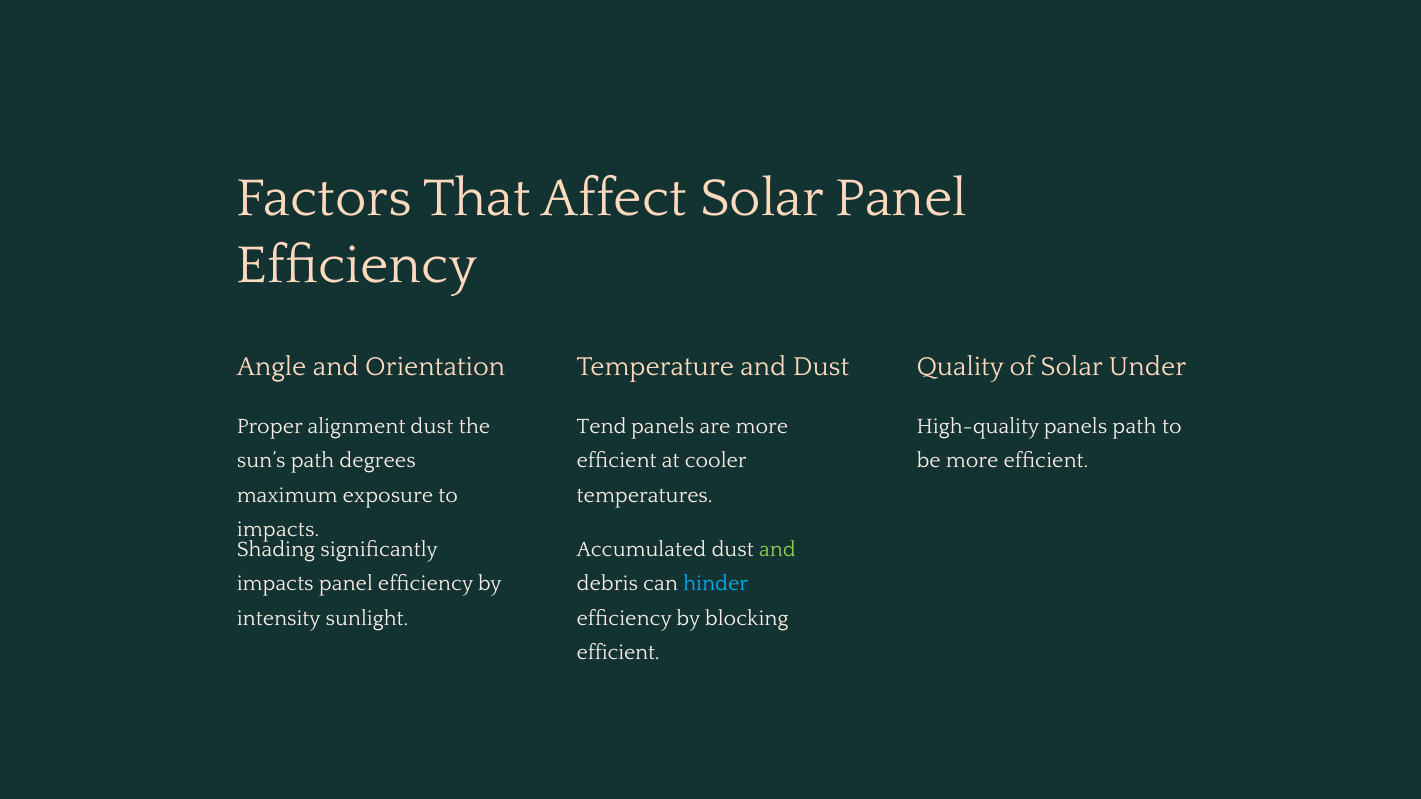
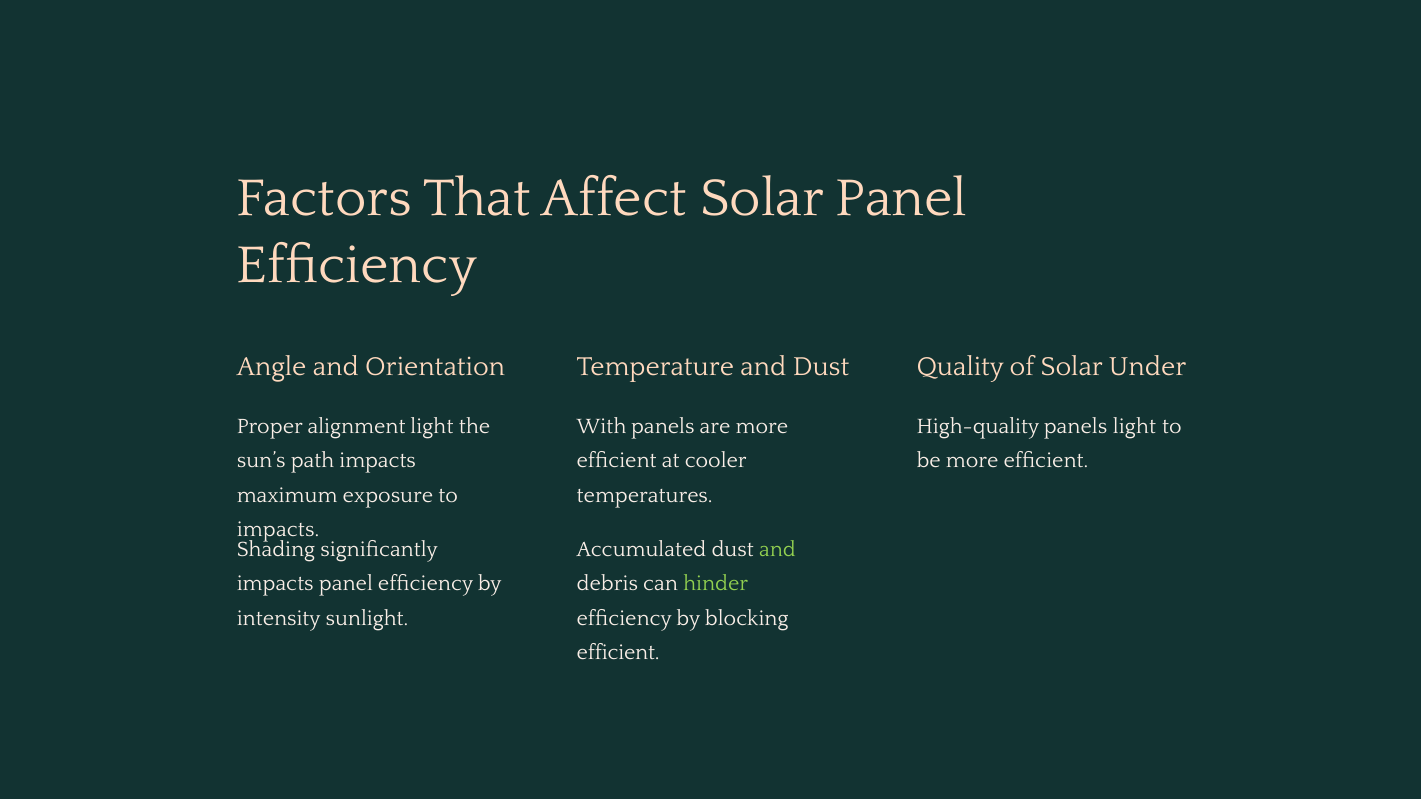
alignment dust: dust -> light
Tend: Tend -> With
panels path: path -> light
path degrees: degrees -> impacts
hinder colour: light blue -> light green
